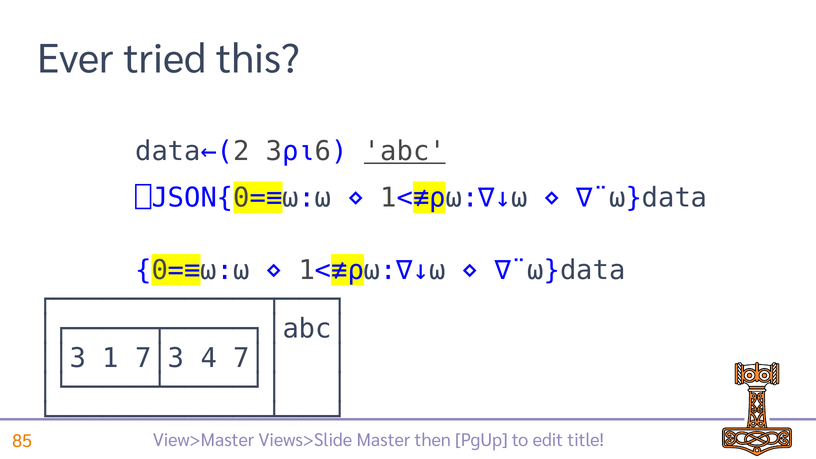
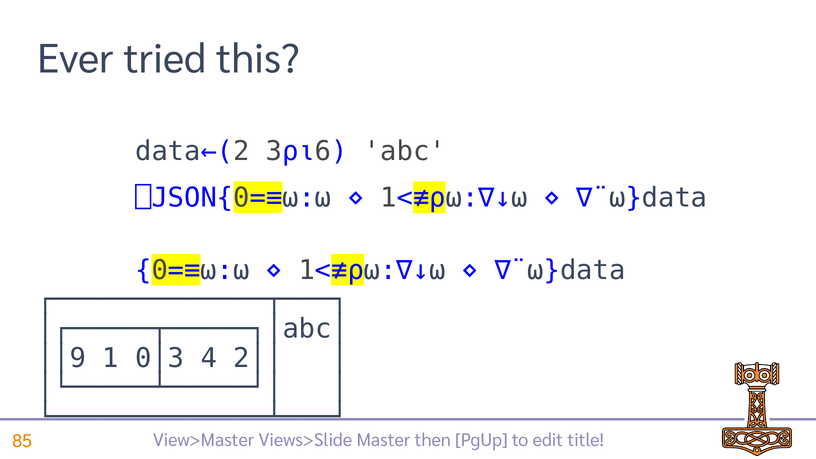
abc underline: present -> none
││3: ││3 -> ││9
7│3: 7│3 -> 0│3
7││: 7││ -> 2││
